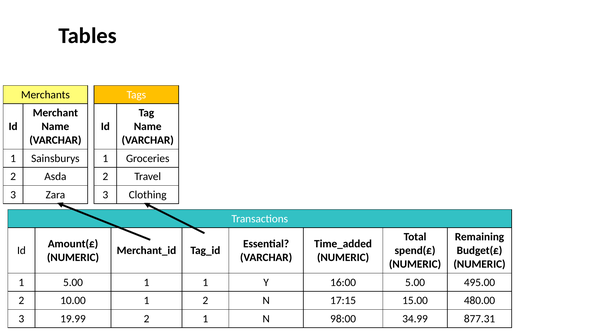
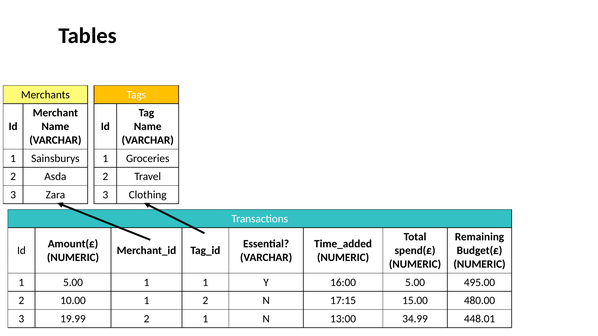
98:00: 98:00 -> 13:00
877.31: 877.31 -> 448.01
